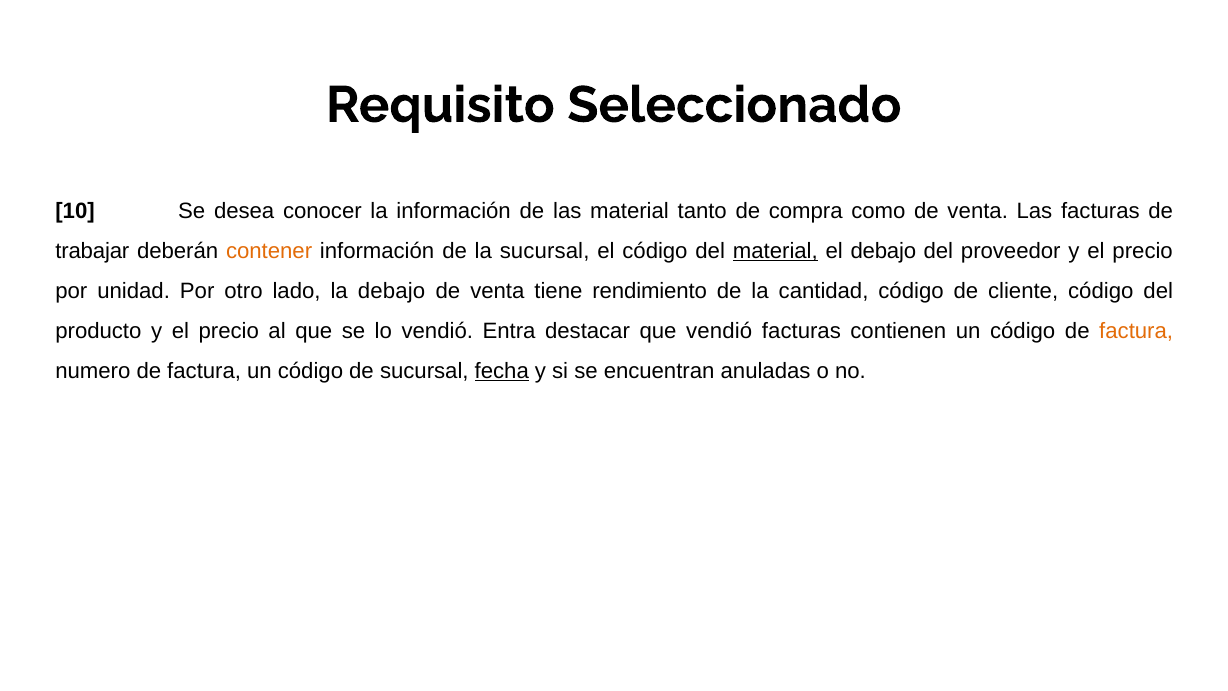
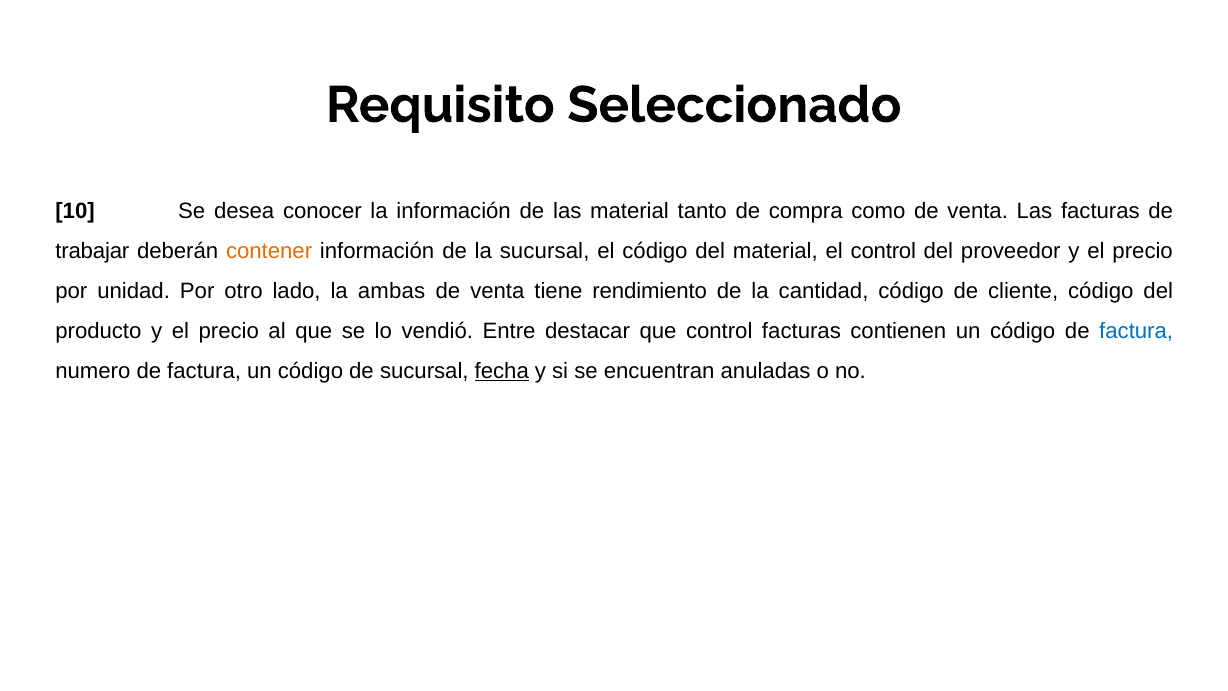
material at (775, 251) underline: present -> none
el debajo: debajo -> control
la debajo: debajo -> ambas
Entra: Entra -> Entre
que vendió: vendió -> control
factura at (1136, 331) colour: orange -> blue
